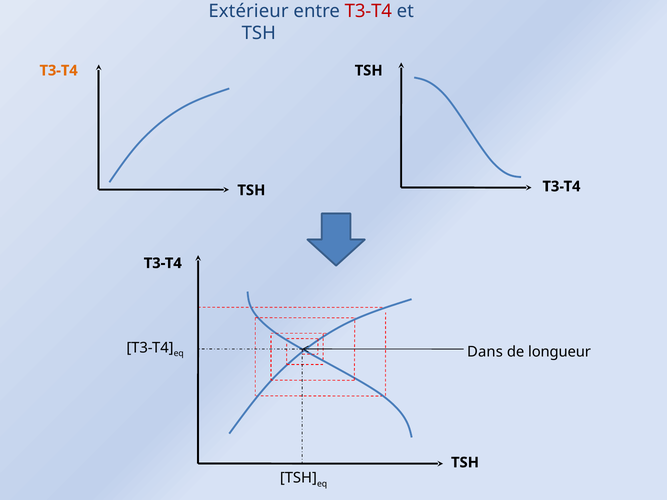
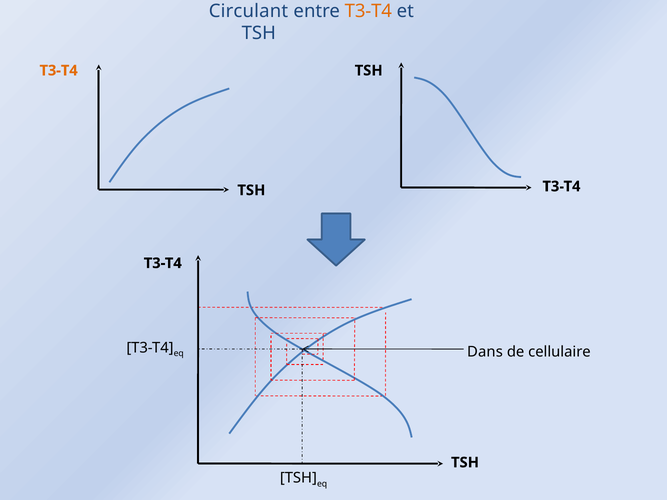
Extérieur: Extérieur -> Circulant
T3-T4 at (368, 11) colour: red -> orange
longueur: longueur -> cellulaire
